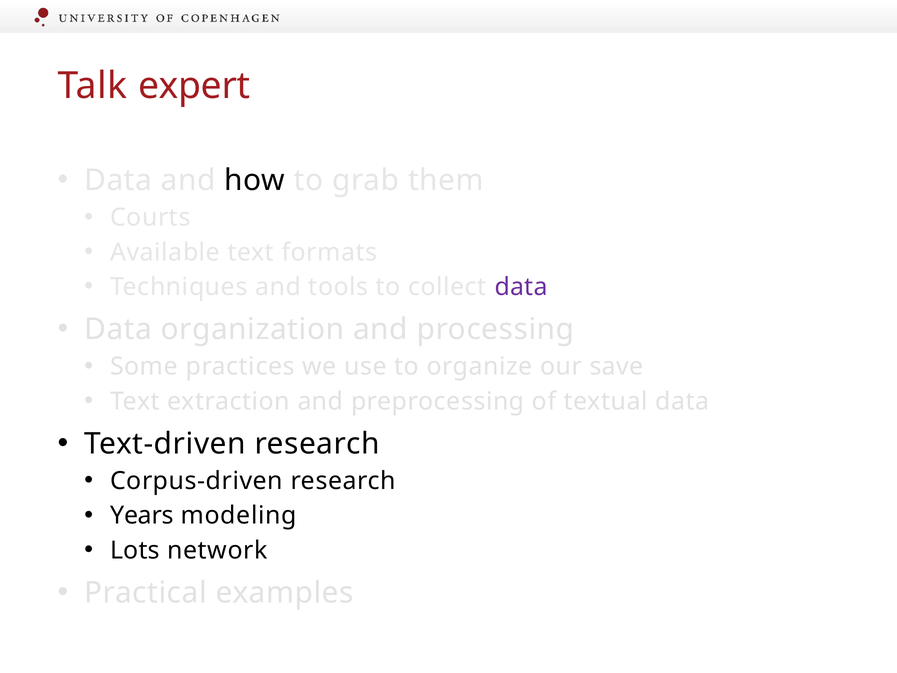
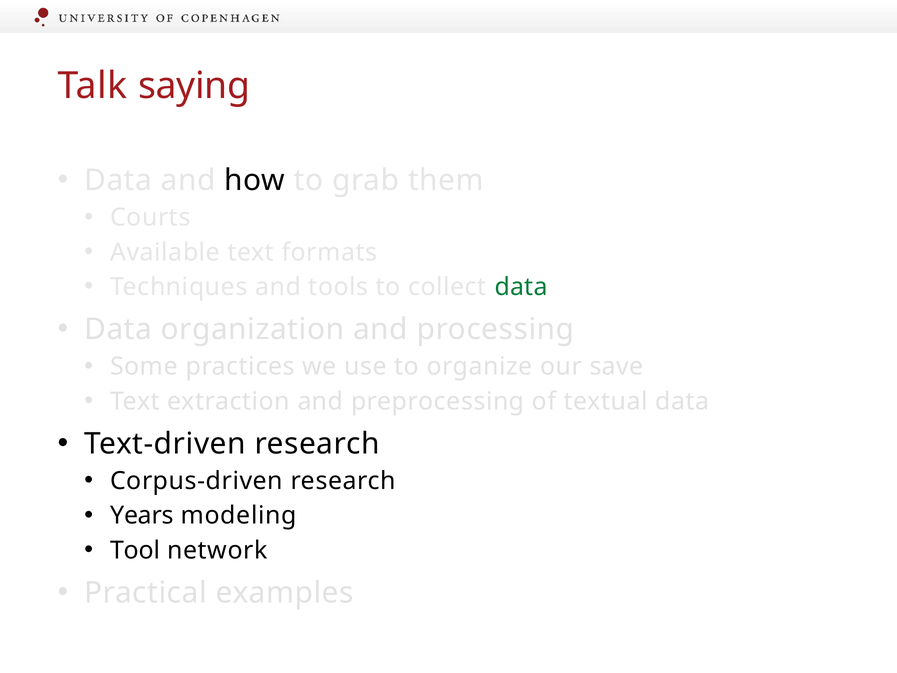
expert: expert -> saying
data at (521, 287) colour: purple -> green
Lots: Lots -> Tool
